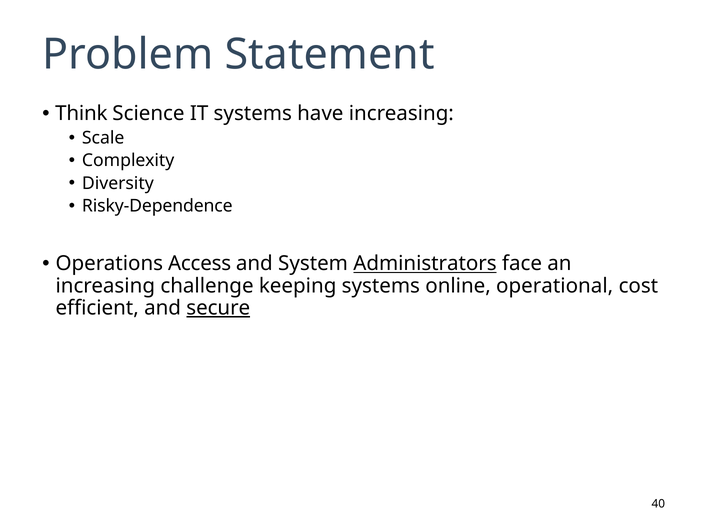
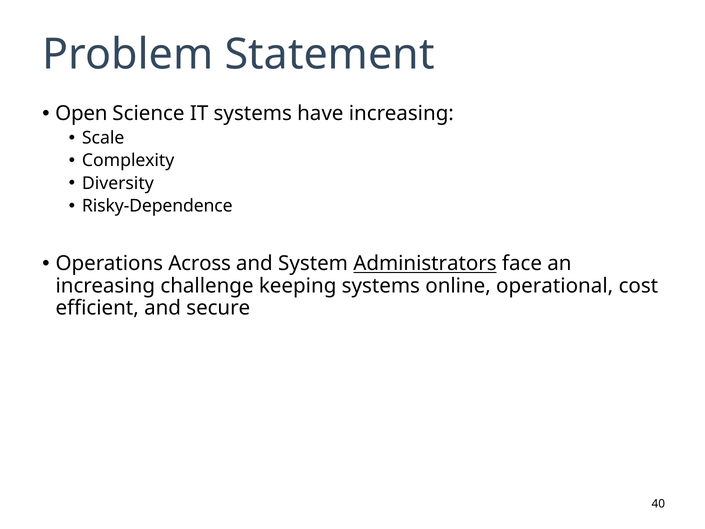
Think: Think -> Open
Access: Access -> Across
secure underline: present -> none
